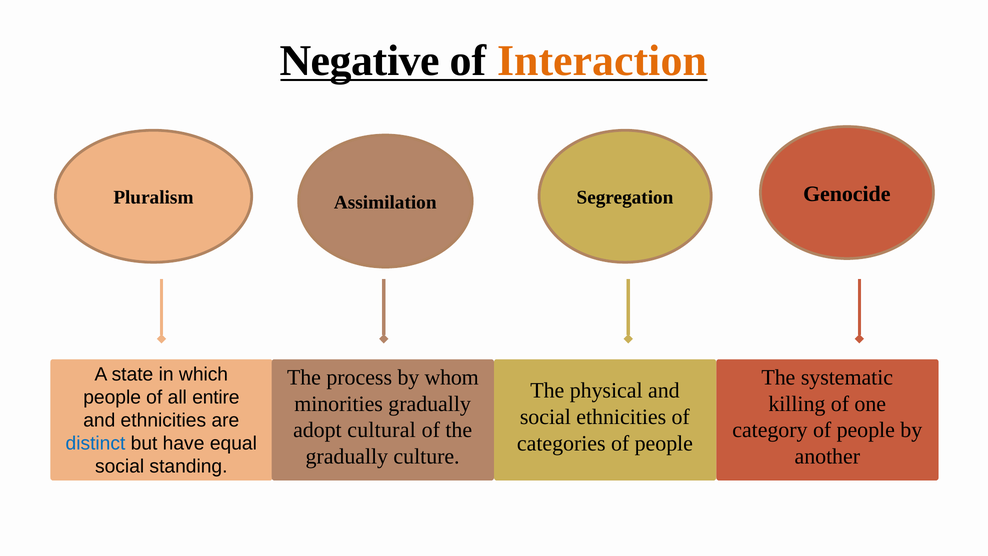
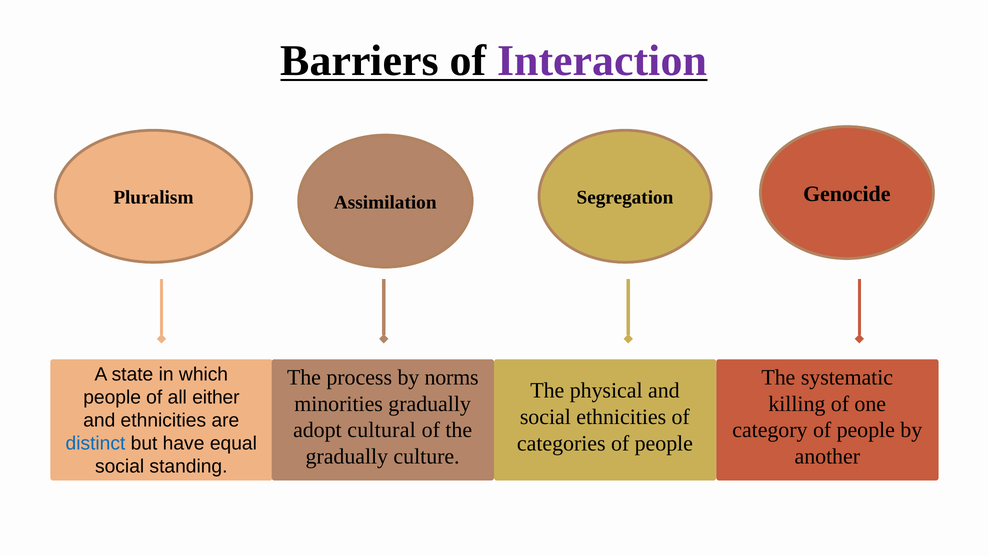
Negative: Negative -> Barriers
Interaction colour: orange -> purple
whom: whom -> norms
entire: entire -> either
